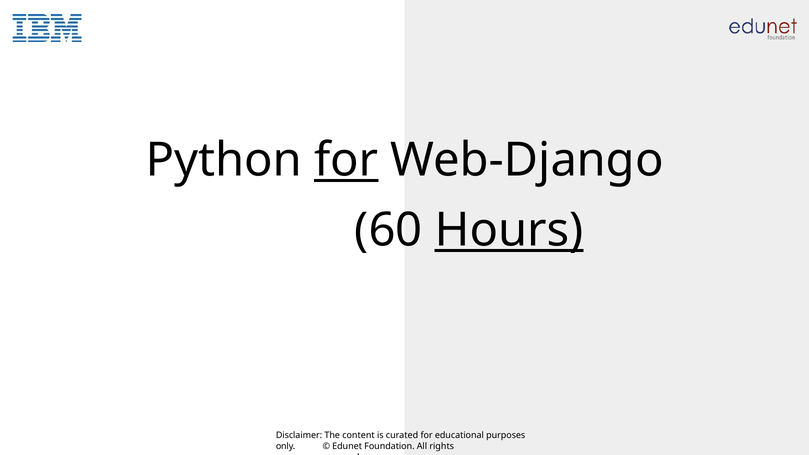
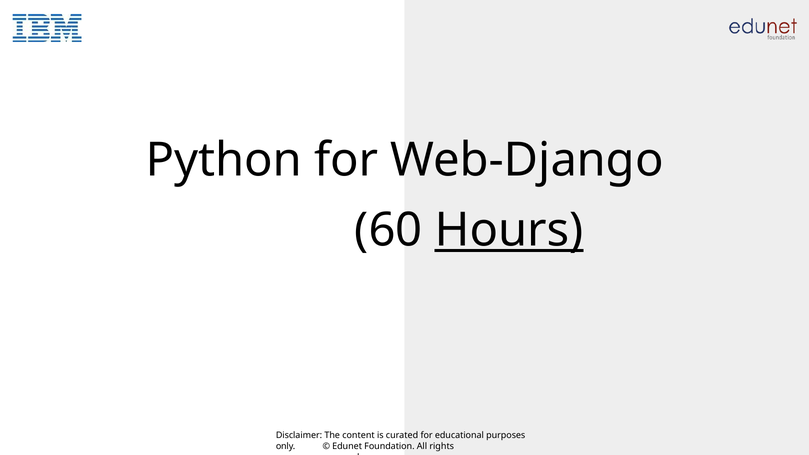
for at (346, 160) underline: present -> none
